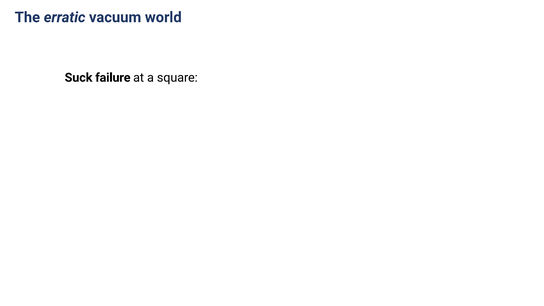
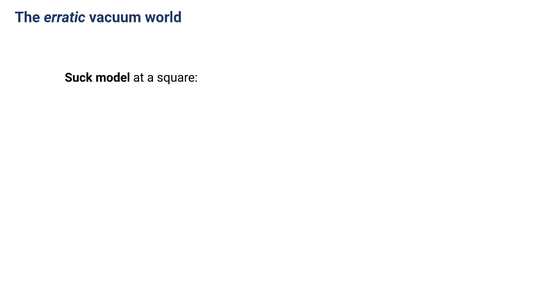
failure: failure -> model
